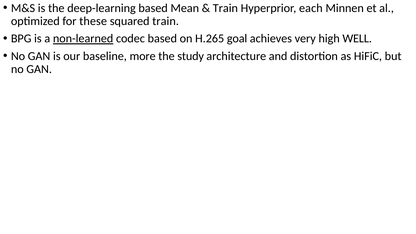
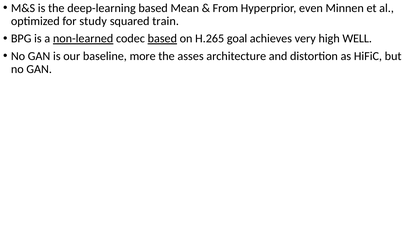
Train at (225, 8): Train -> From
each: each -> even
these: these -> study
based at (162, 39) underline: none -> present
study: study -> asses
